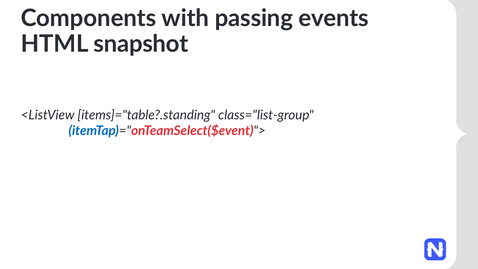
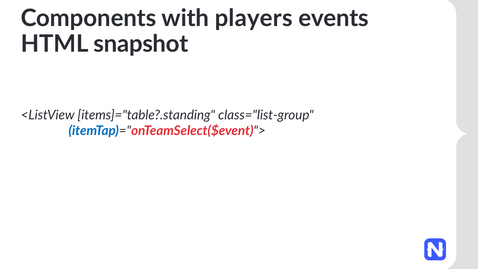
passing: passing -> players
